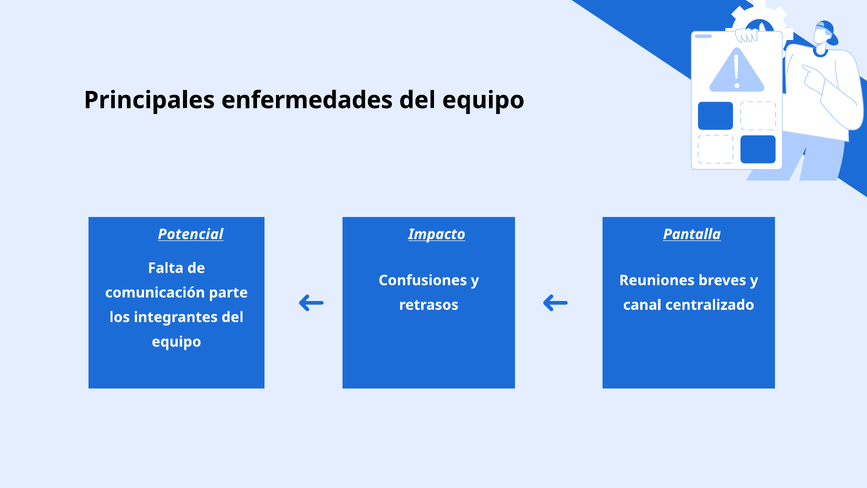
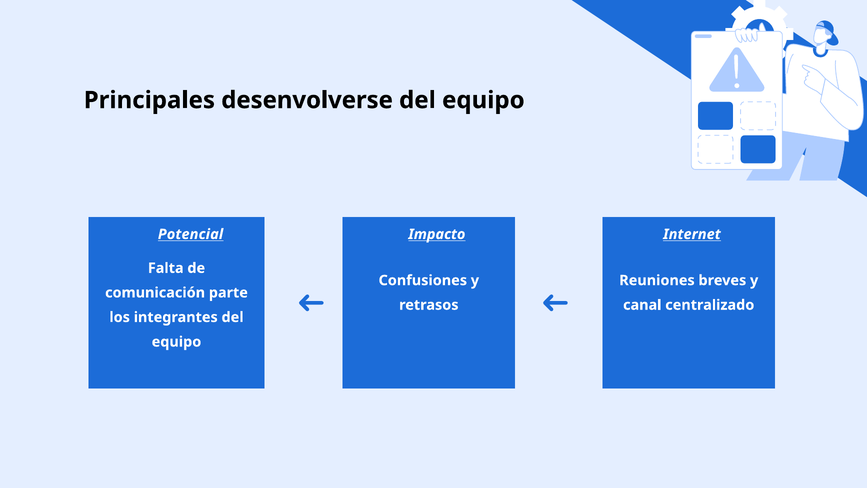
enfermedades: enfermedades -> desenvolverse
Pantalla: Pantalla -> Internet
